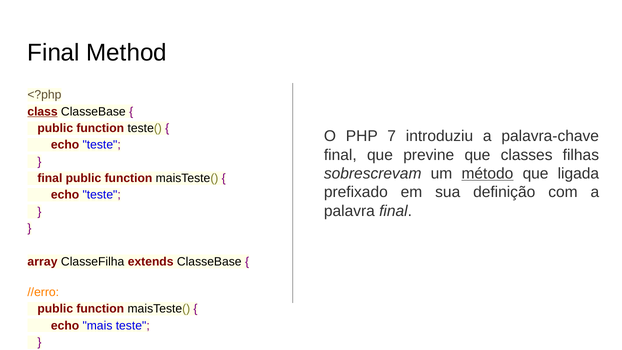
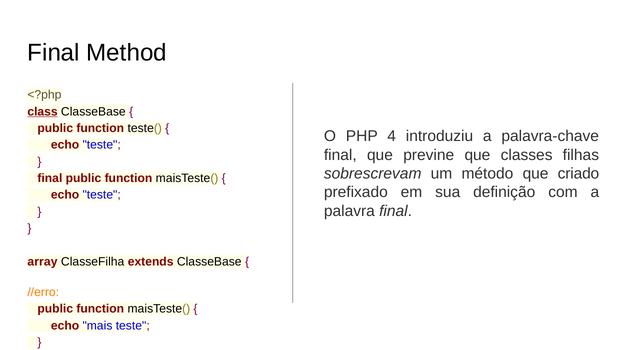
7: 7 -> 4
método underline: present -> none
ligada: ligada -> criado
